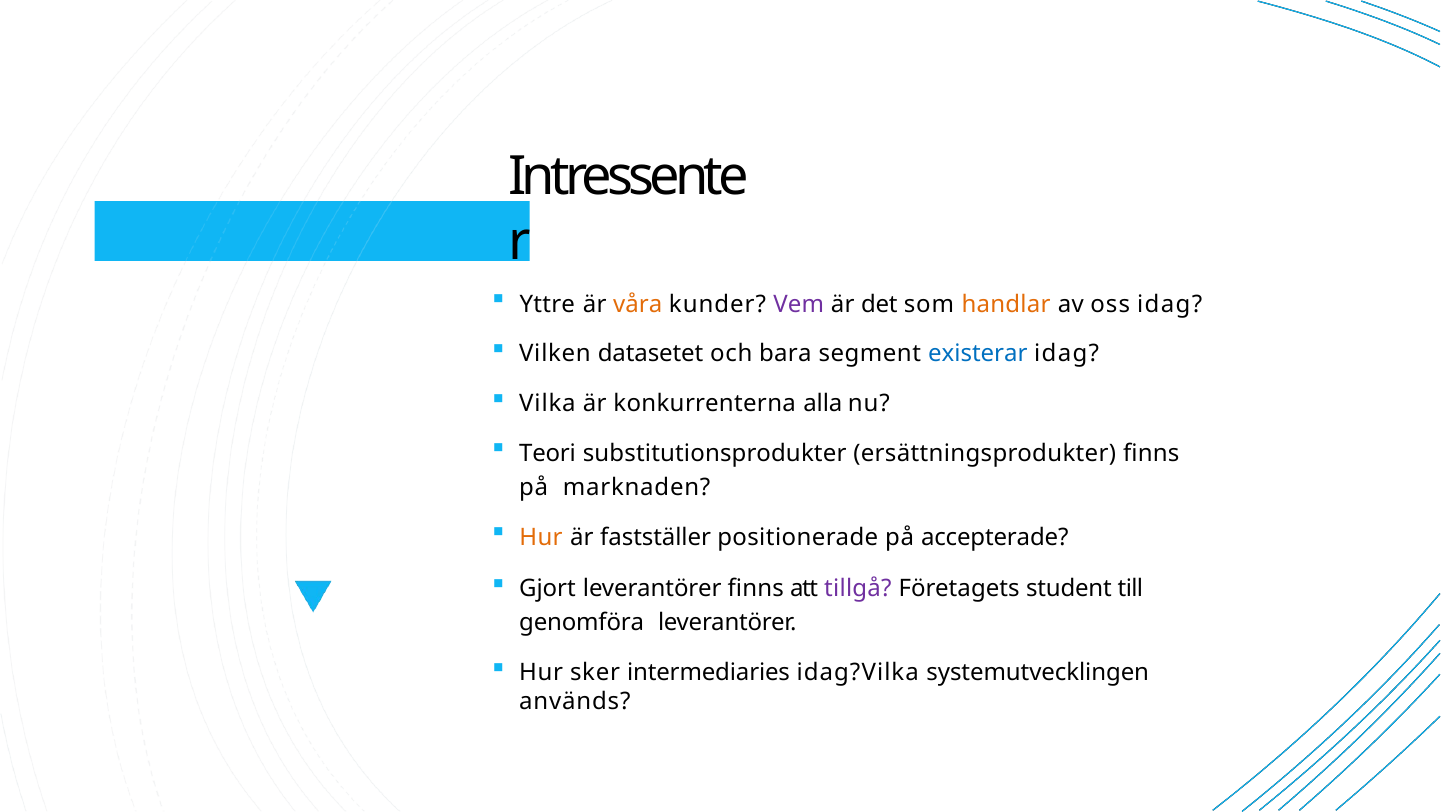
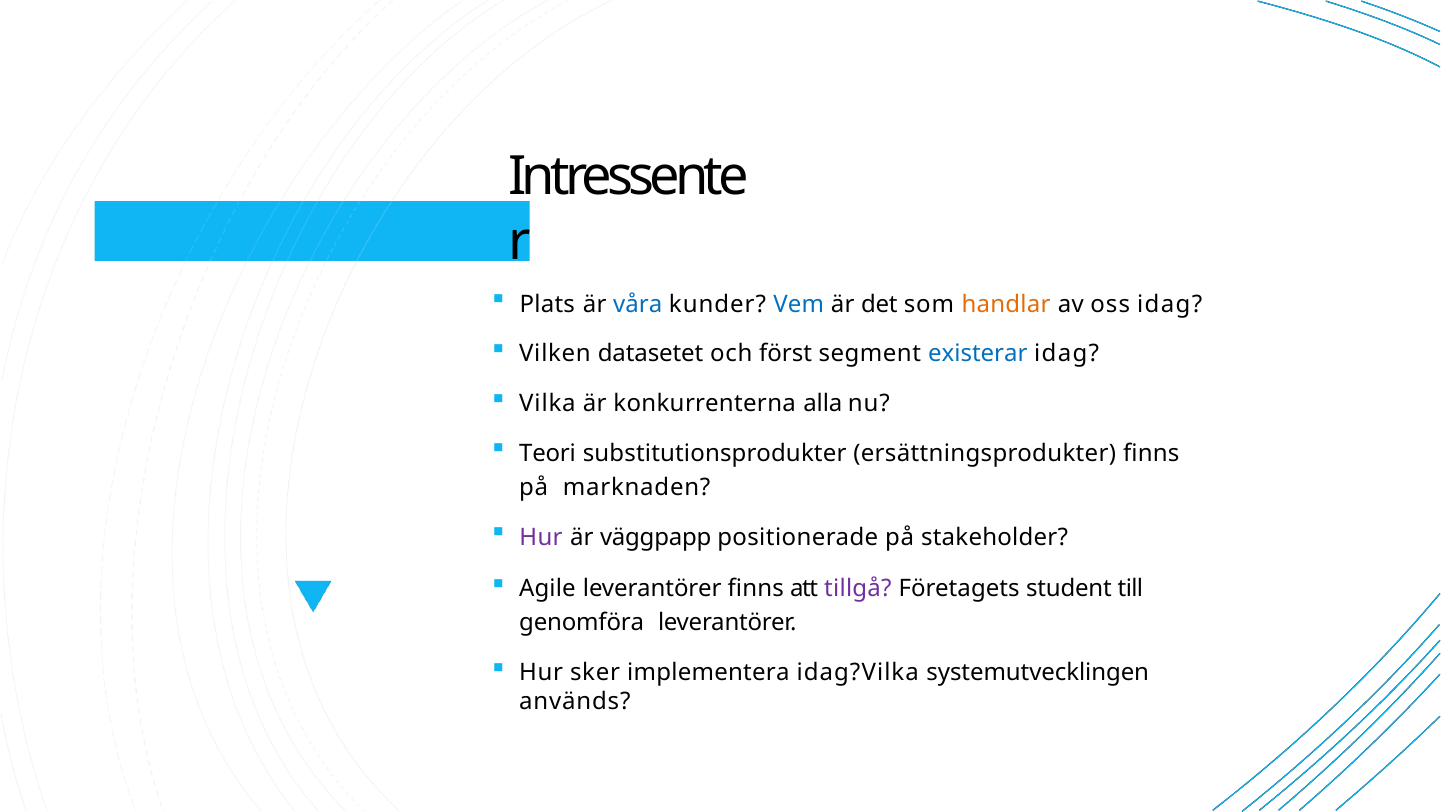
Yttre: Yttre -> Plats
våra colour: orange -> blue
Vem colour: purple -> blue
bara: bara -> först
Hur at (541, 537) colour: orange -> purple
fastställer: fastställer -> väggpapp
accepterade: accepterade -> stakeholder
Gjort: Gjort -> Agile
intermediaries: intermediaries -> implementera
